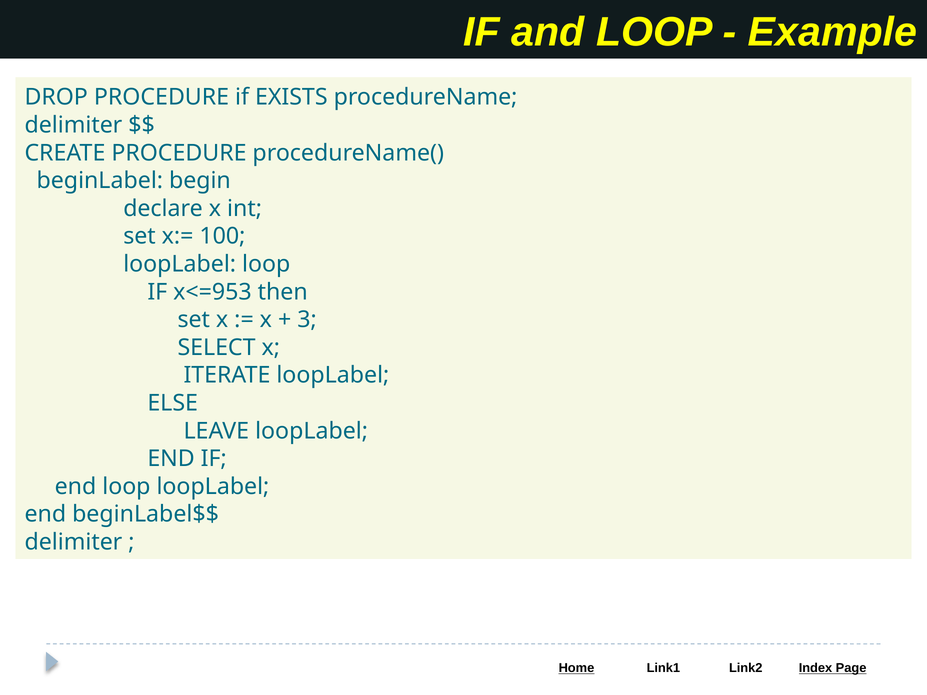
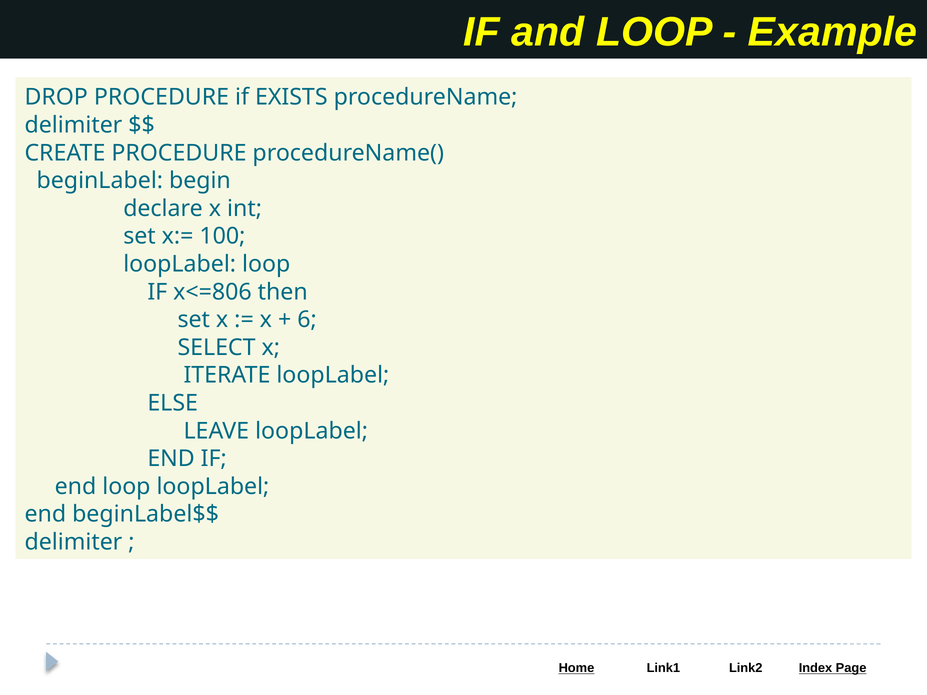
x<=953: x<=953 -> x<=806
3: 3 -> 6
